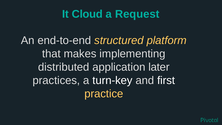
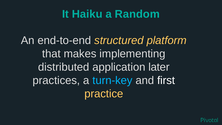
Cloud: Cloud -> Haiku
Request: Request -> Random
turn-key colour: white -> light blue
